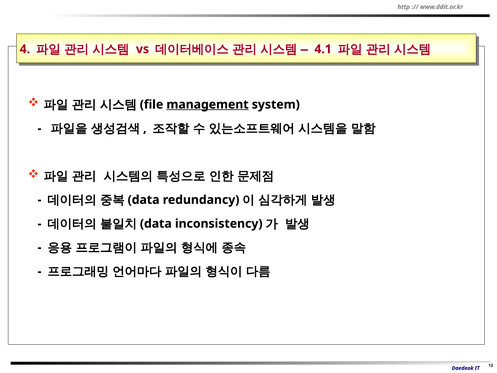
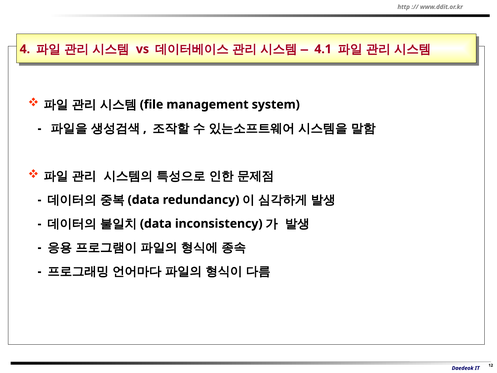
management underline: present -> none
